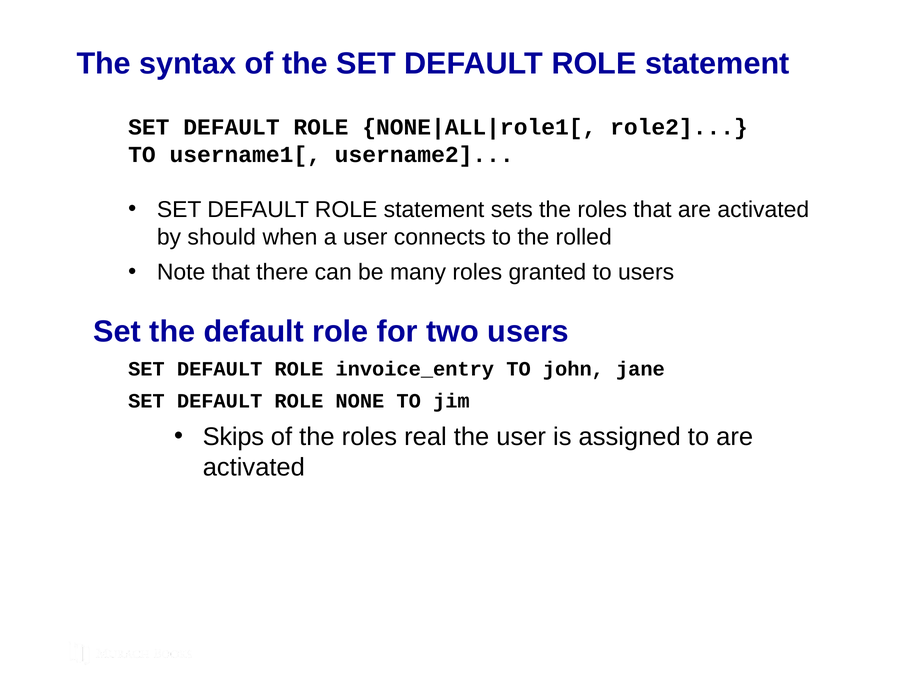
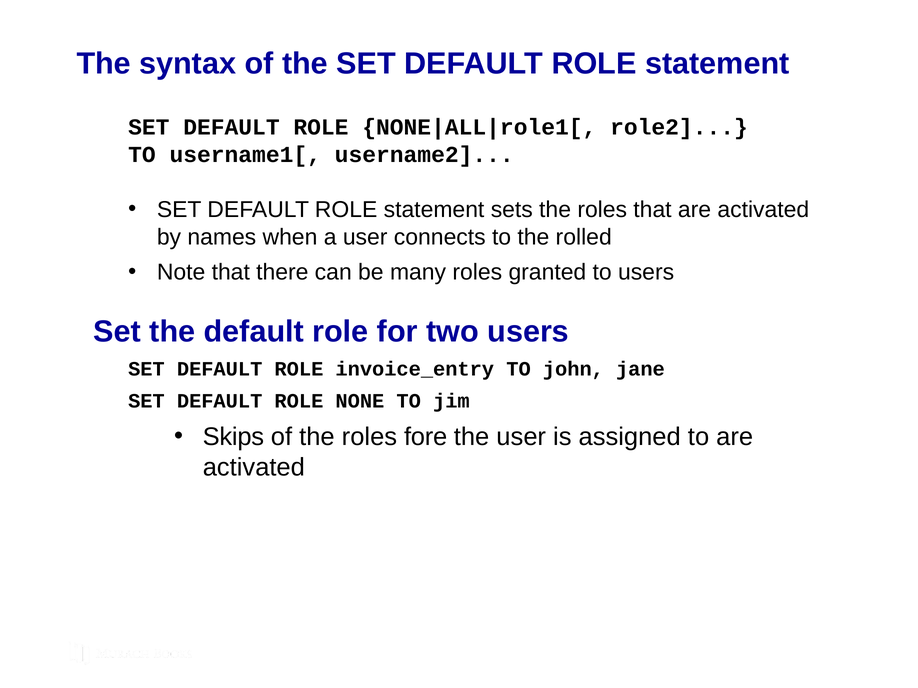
should: should -> names
real: real -> fore
